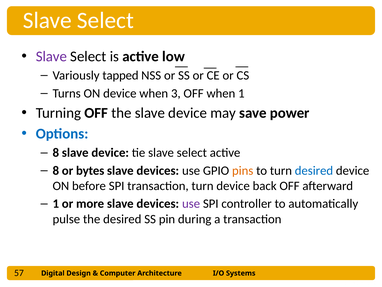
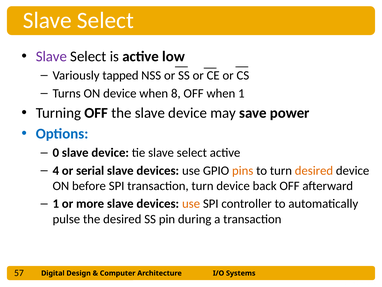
3: 3 -> 8
8 at (56, 153): 8 -> 0
8 at (56, 170): 8 -> 4
bytes: bytes -> serial
desired at (314, 170) colour: blue -> orange
use at (191, 203) colour: purple -> orange
